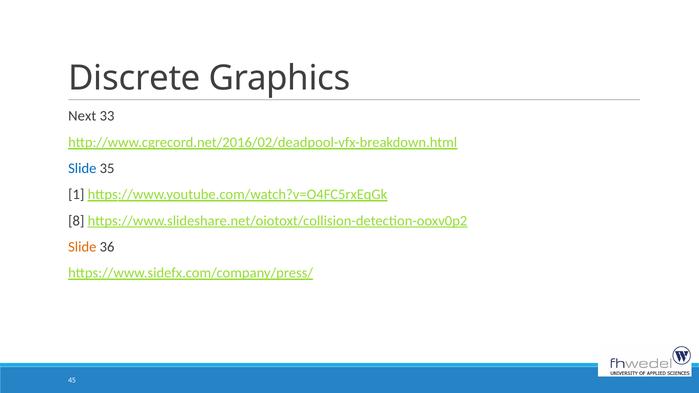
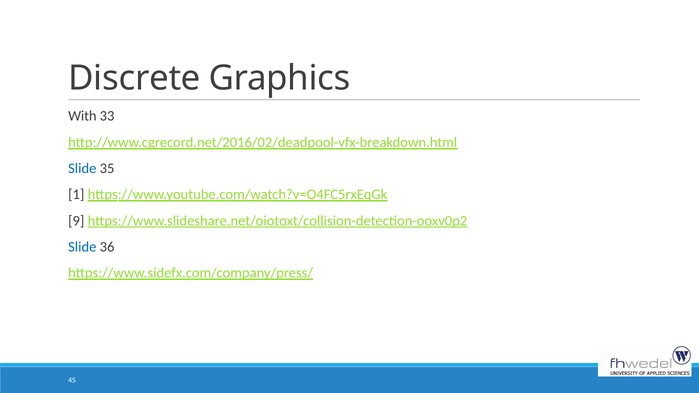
Next: Next -> With
8: 8 -> 9
Slide at (82, 247) colour: orange -> blue
